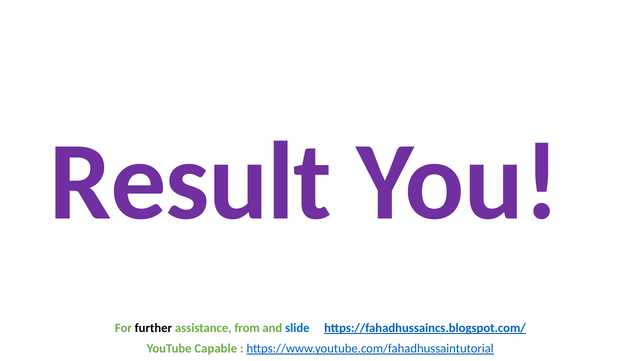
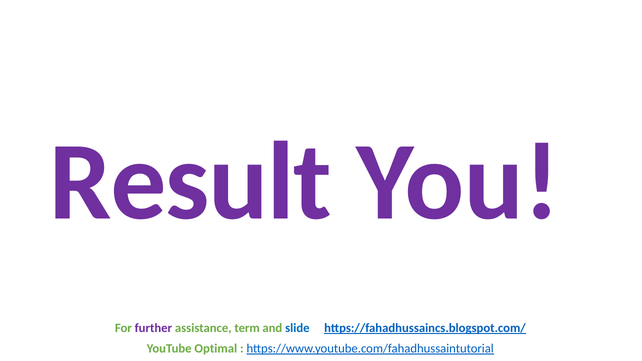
further colour: black -> purple
from: from -> term
Capable: Capable -> Optimal
